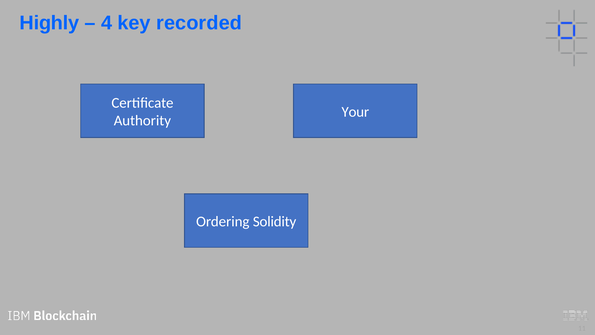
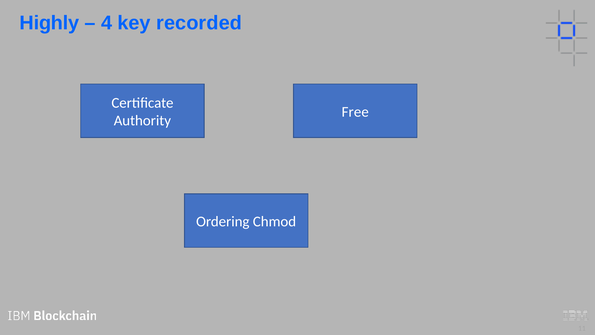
Your: Your -> Free
Solidity: Solidity -> Chmod
